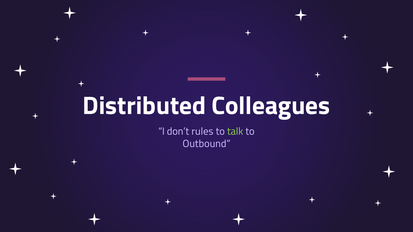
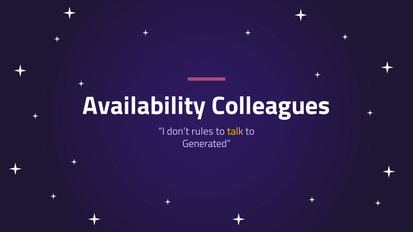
Distributed: Distributed -> Availability
talk colour: light green -> yellow
Outbound: Outbound -> Generated
